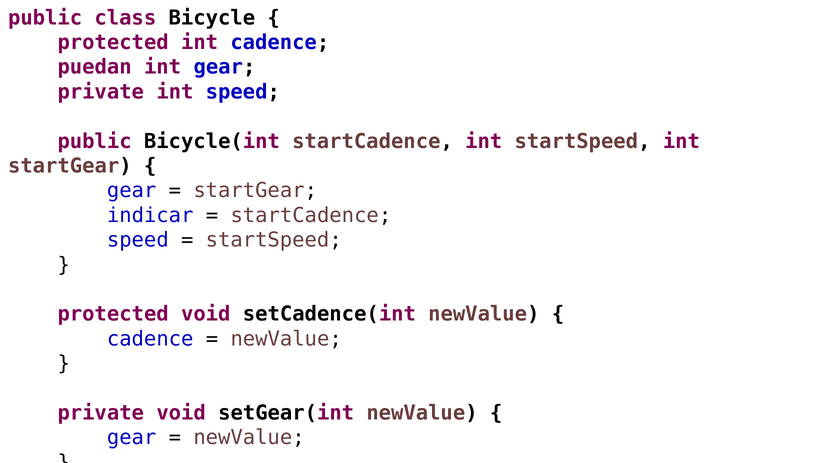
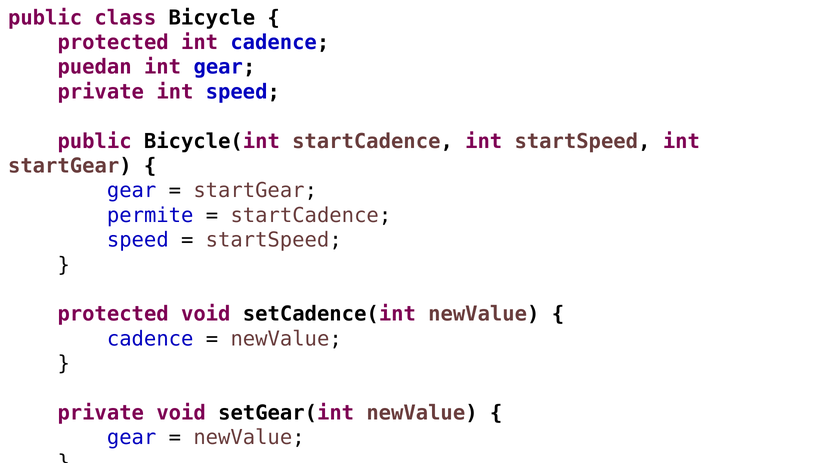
indicar: indicar -> permite
